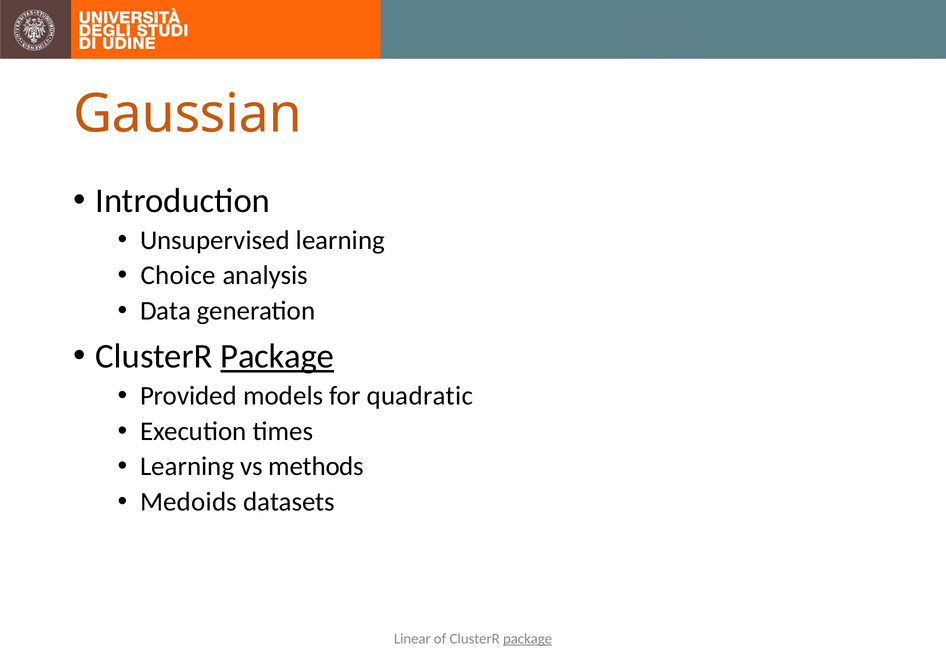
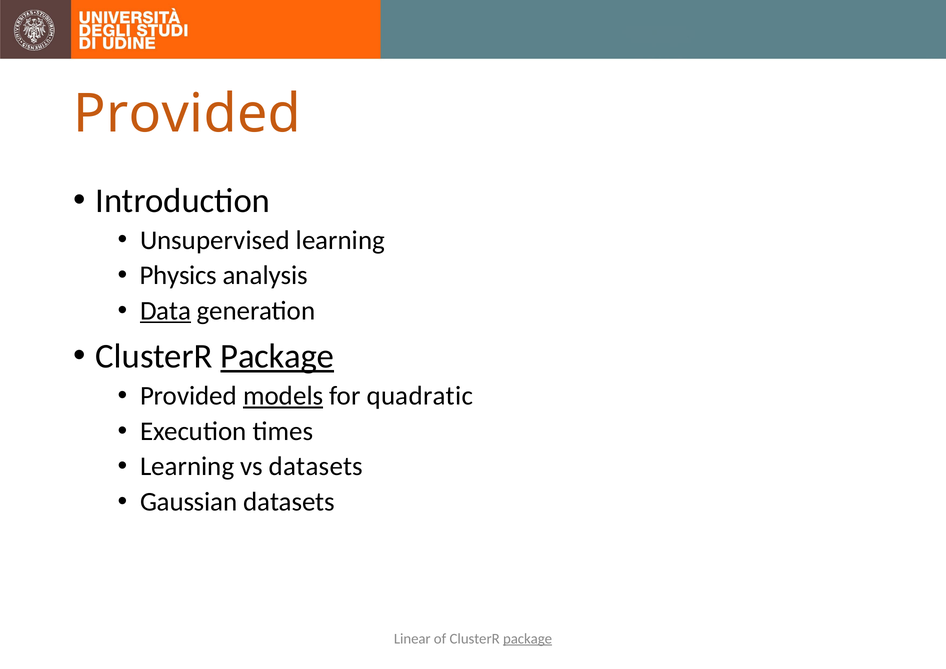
Gaussian at (188, 114): Gaussian -> Provided
Choice: Choice -> Physics
Data underline: none -> present
models underline: none -> present
vs methods: methods -> datasets
Medoids: Medoids -> Gaussian
